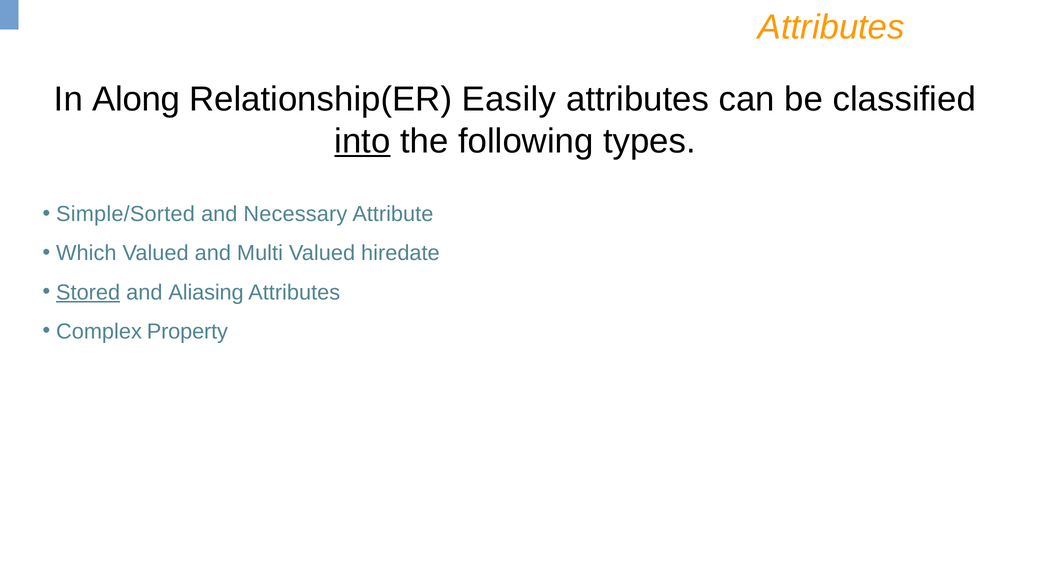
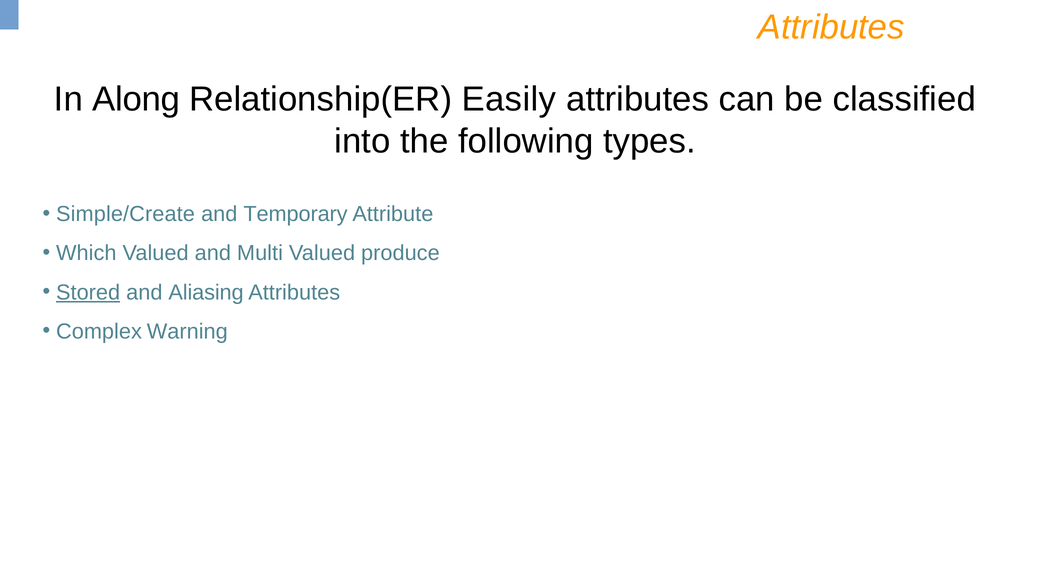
into underline: present -> none
Simple/Sorted: Simple/Sorted -> Simple/Create
Necessary: Necessary -> Temporary
hiredate: hiredate -> produce
Property: Property -> Warning
